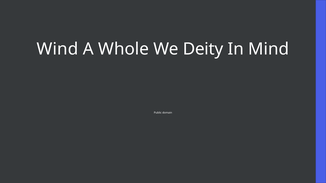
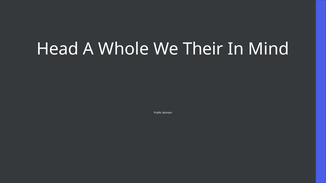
Wind: Wind -> Head
Deity: Deity -> Their
